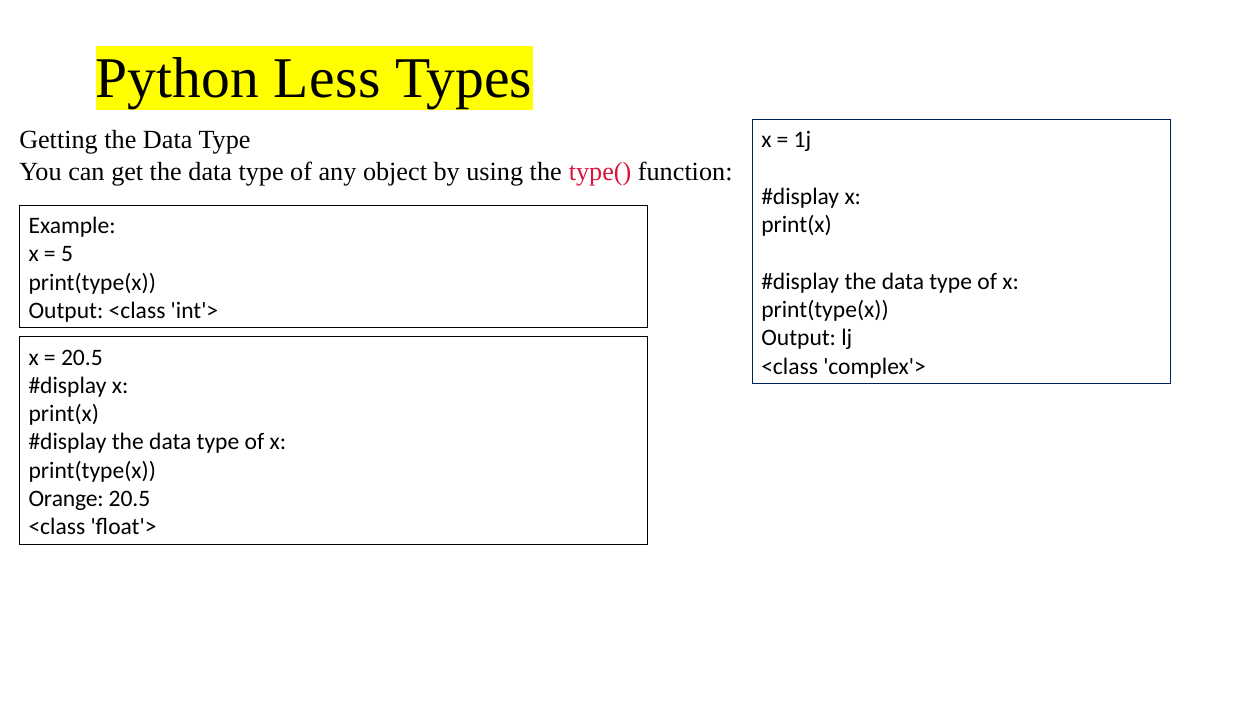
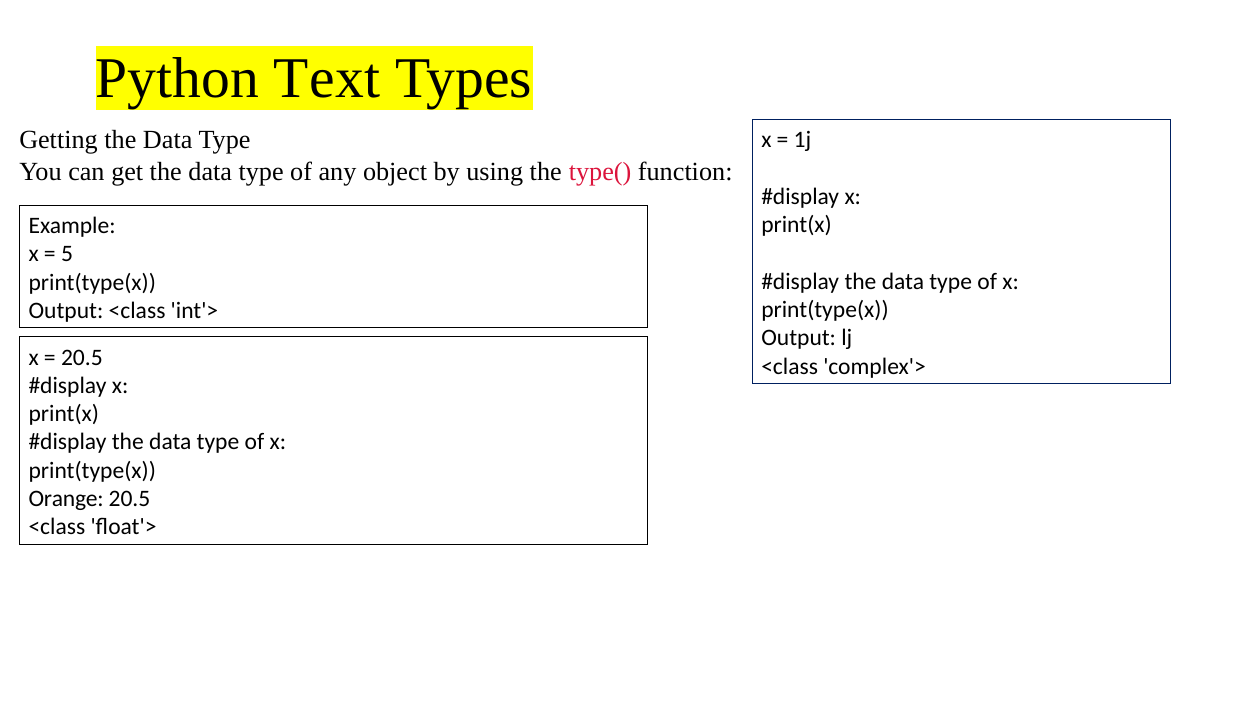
Less: Less -> Text
